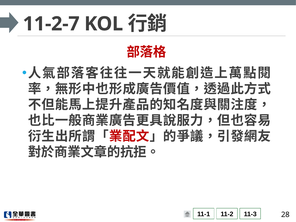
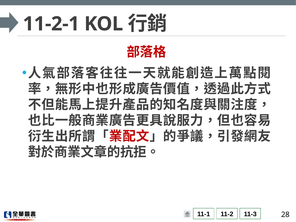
11-2-7: 11-2-7 -> 11-2-1
